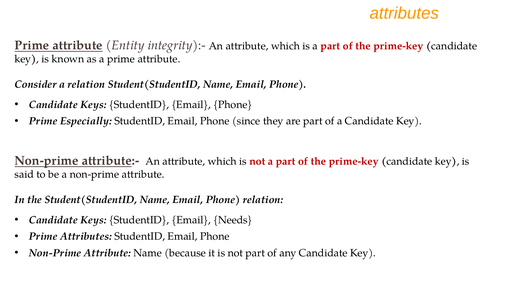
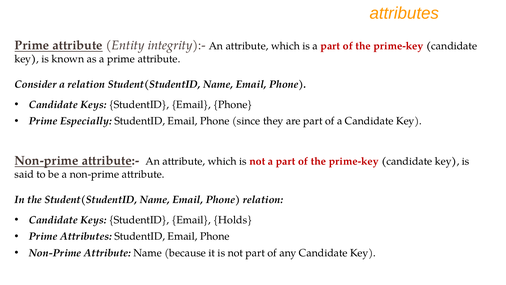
Needs: Needs -> Holds
